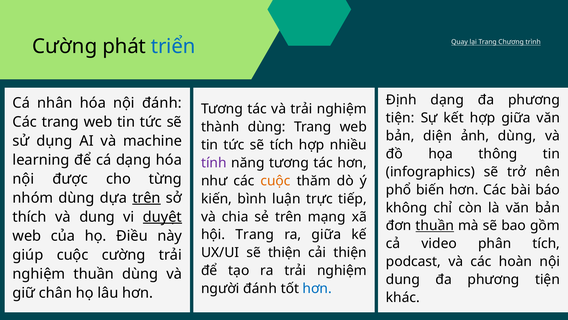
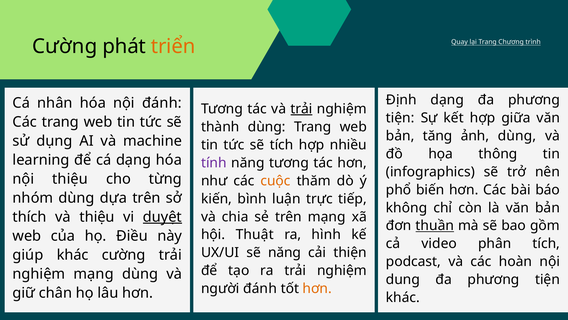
triển colour: blue -> orange
trải at (302, 109) underline: none -> present
diện: diện -> tăng
nội được: được -> thiệu
trên at (146, 198) underline: present -> none
và dung: dung -> thiệu
hội Trang: Trang -> Thuật
ra giữa: giữa -> hình
sẽ thiện: thiện -> năng
giúp cuộc: cuộc -> khác
nghiệm thuần: thuần -> mạng
hơn at (317, 288) colour: blue -> orange
